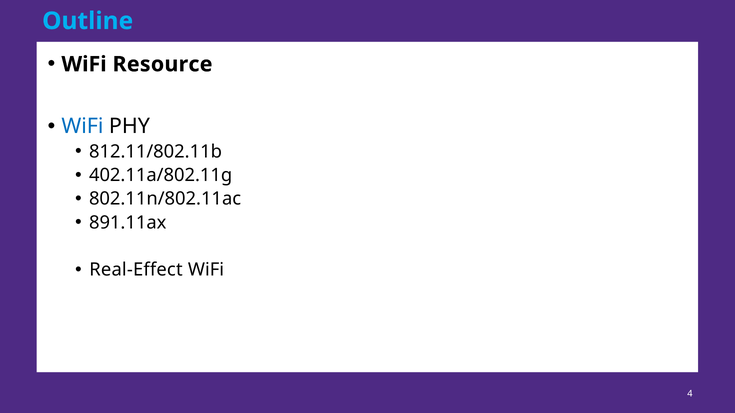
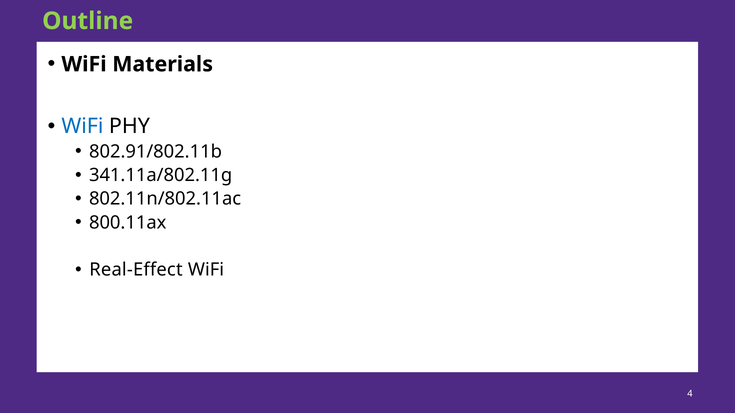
Outline colour: light blue -> light green
Resource: Resource -> Materials
812.11/802.11b: 812.11/802.11b -> 802.91/802.11b
402.11a/802.11g: 402.11a/802.11g -> 341.11a/802.11g
891.11ax: 891.11ax -> 800.11ax
